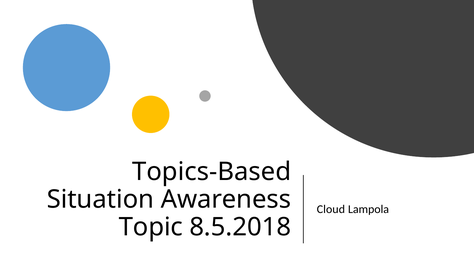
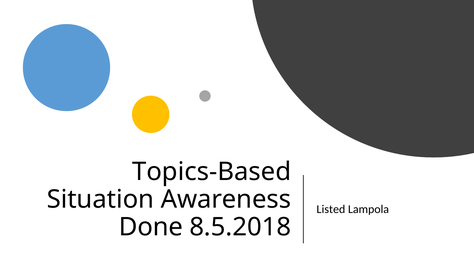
Cloud: Cloud -> Listed
Topic: Topic -> Done
